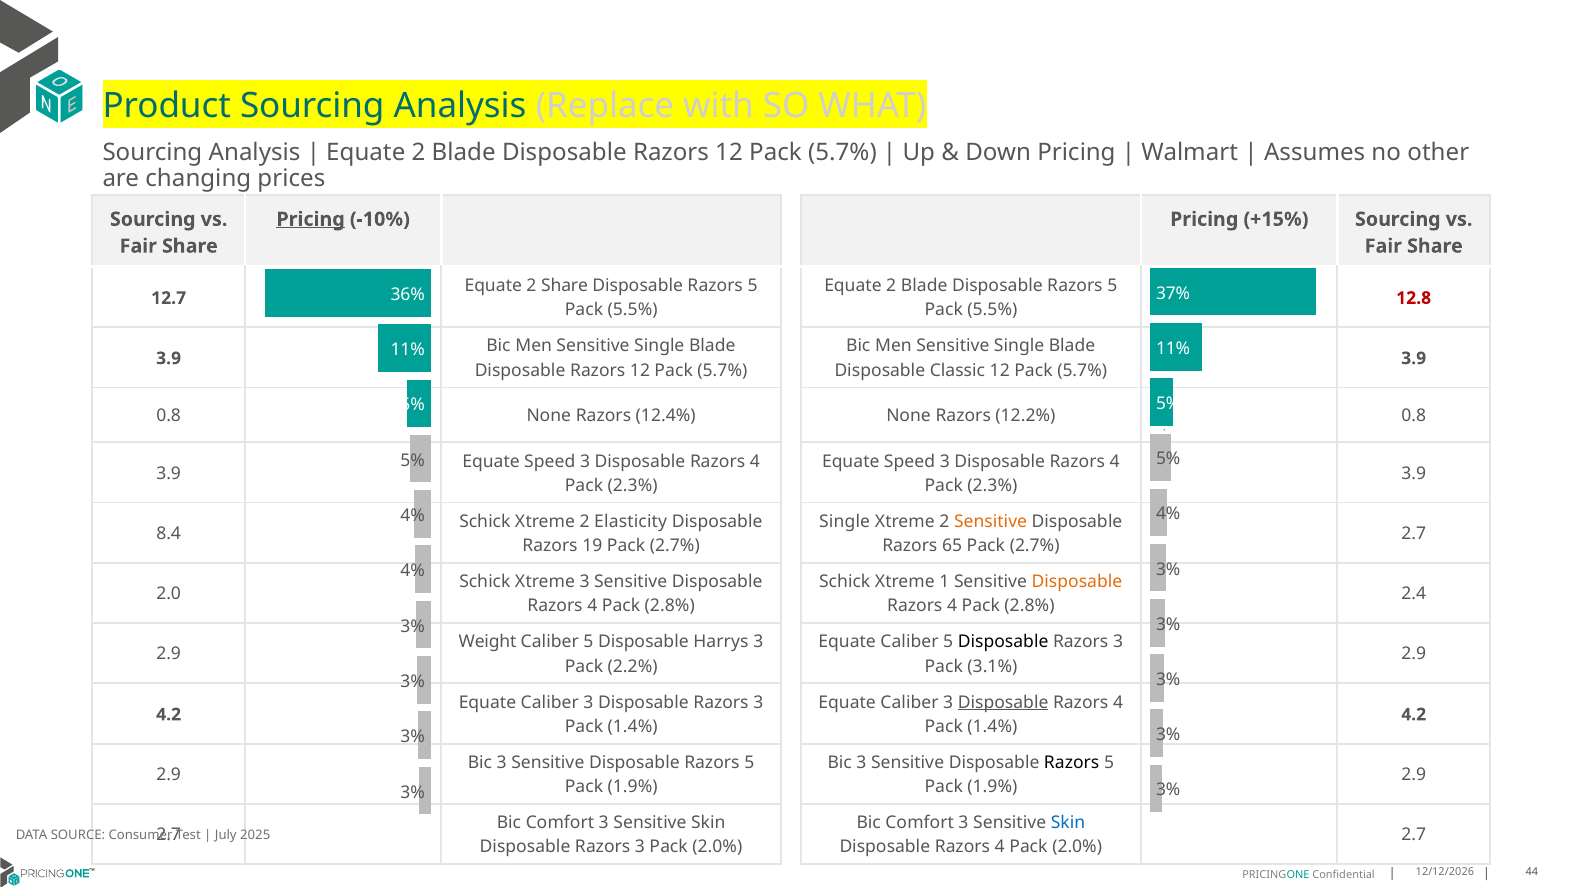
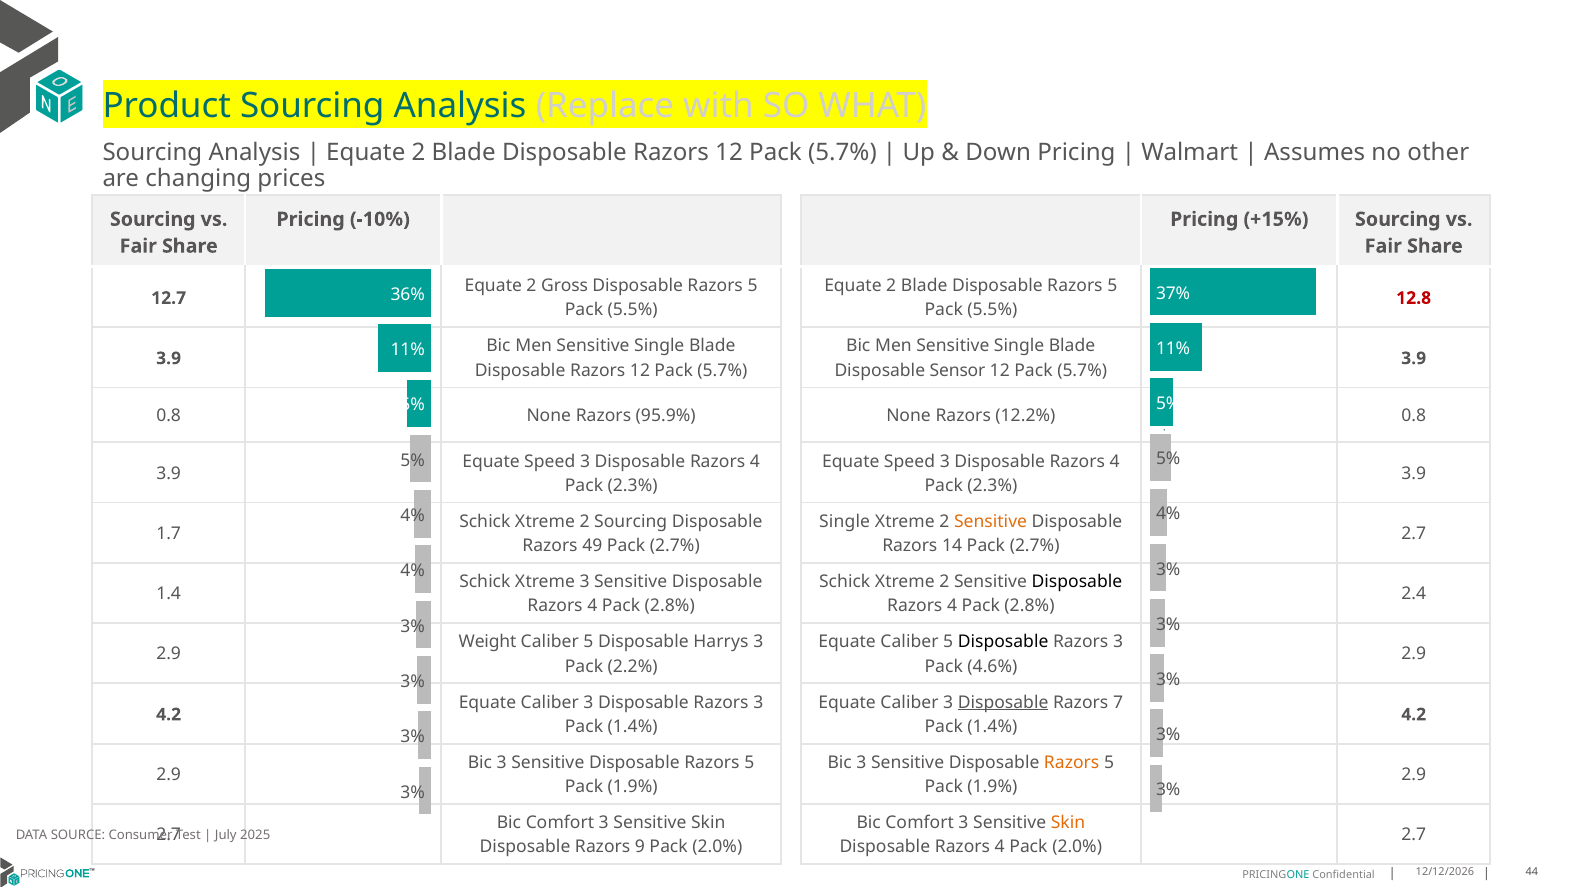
Pricing at (311, 219) underline: present -> none
2 Share: Share -> Gross
Classic: Classic -> Sensor
12.4%: 12.4% -> 95.9%
2 Elasticity: Elasticity -> Sourcing
8.4: 8.4 -> 1.7
19: 19 -> 49
65: 65 -> 14
1 at (944, 582): 1 -> 2
Disposable at (1077, 582) colour: orange -> black
2.0: 2.0 -> 1.4
3.1%: 3.1% -> 4.6%
4 at (1118, 702): 4 -> 7
Razors at (1072, 763) colour: black -> orange
Skin at (1068, 823) colour: blue -> orange
3 at (640, 847): 3 -> 9
